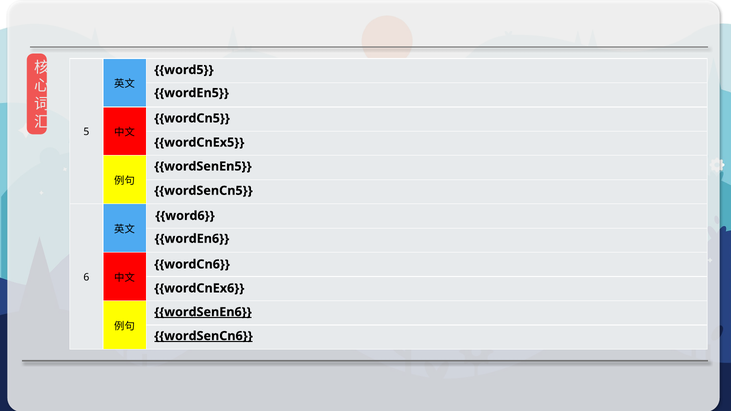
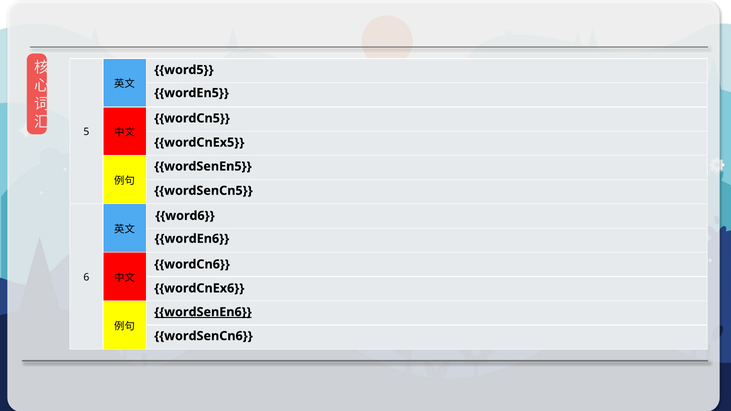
wordSenCn6 underline: present -> none
